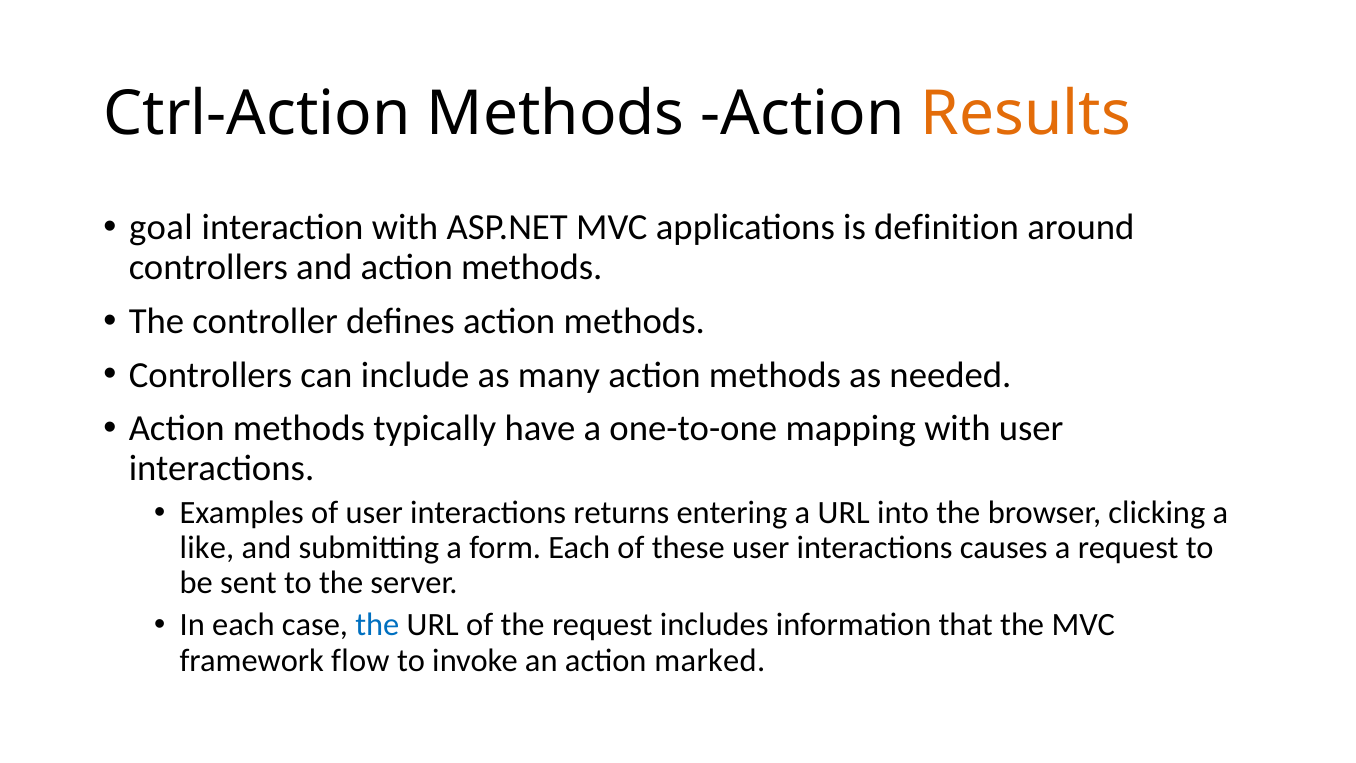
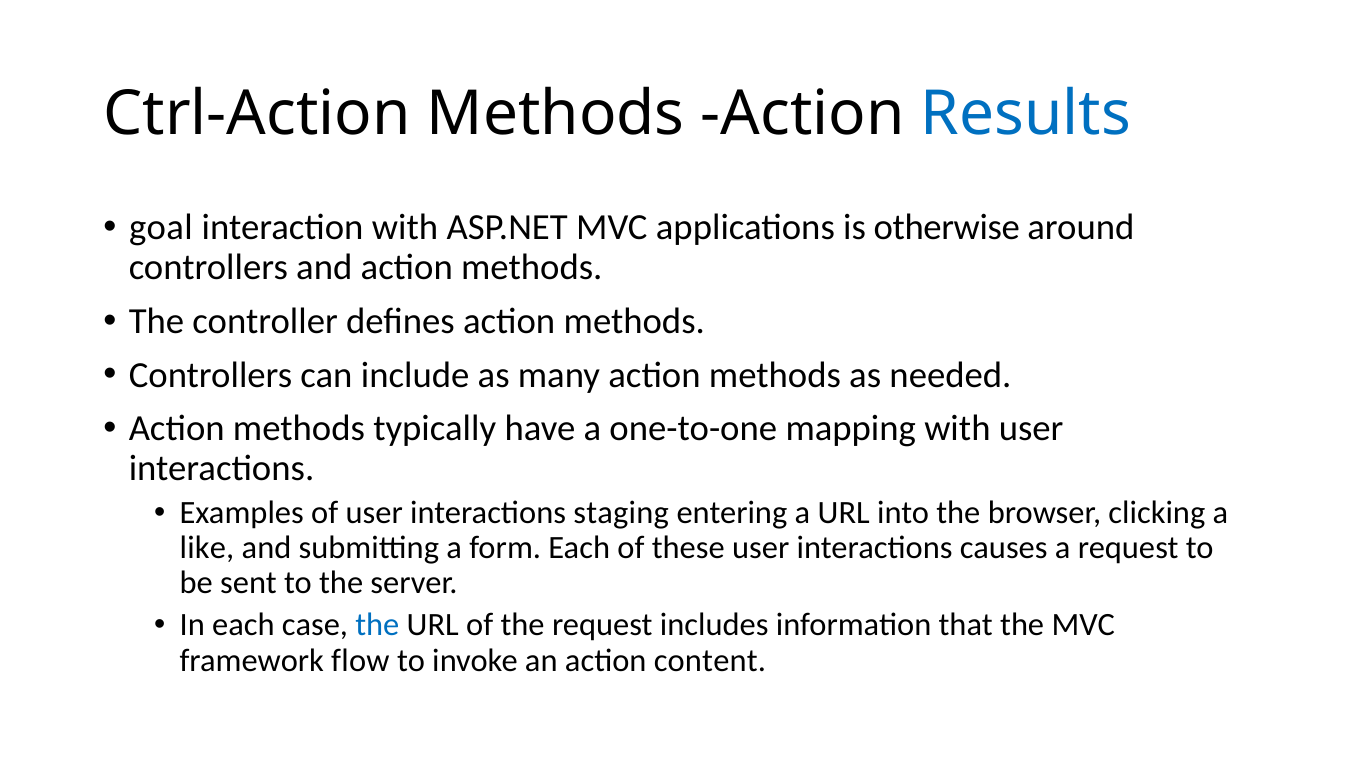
Results colour: orange -> blue
definition: definition -> otherwise
returns: returns -> staging
marked: marked -> content
